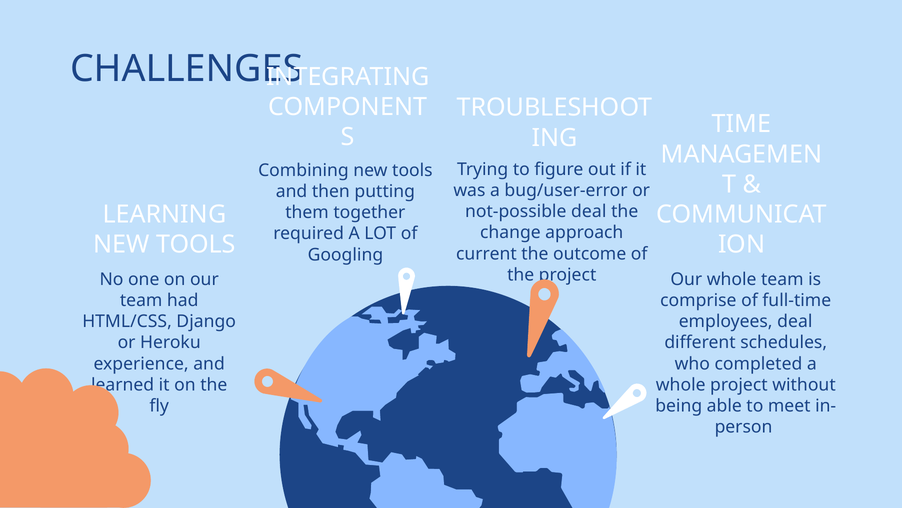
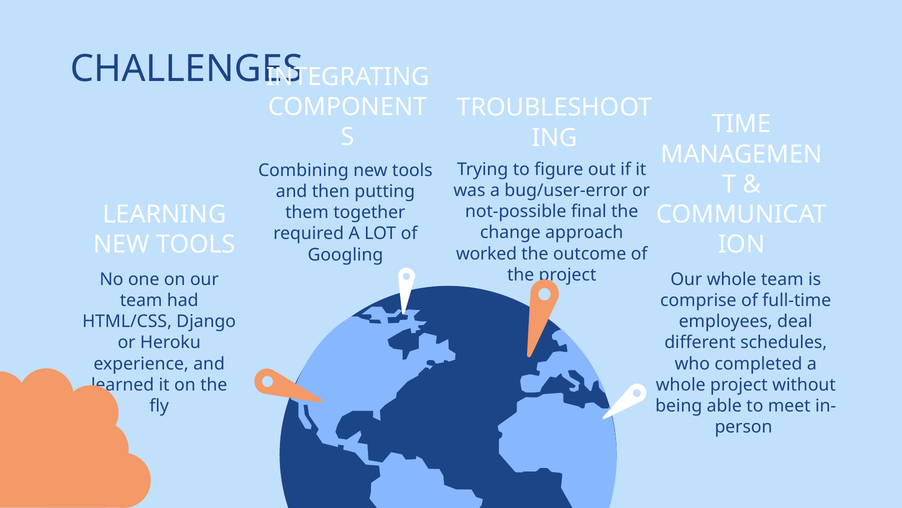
not-possible deal: deal -> final
current: current -> worked
